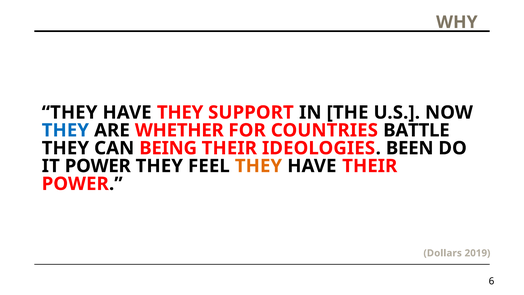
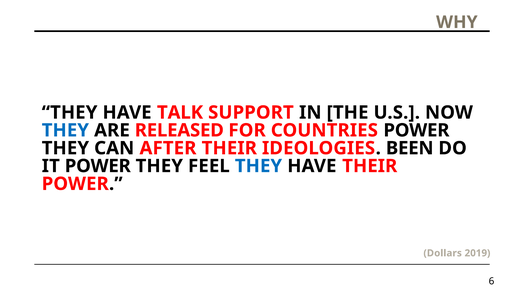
HAVE THEY: THEY -> TALK
WHETHER: WHETHER -> RELEASED
COUNTRIES BATTLE: BATTLE -> POWER
BEING: BEING -> AFTER
THEY at (258, 166) colour: orange -> blue
